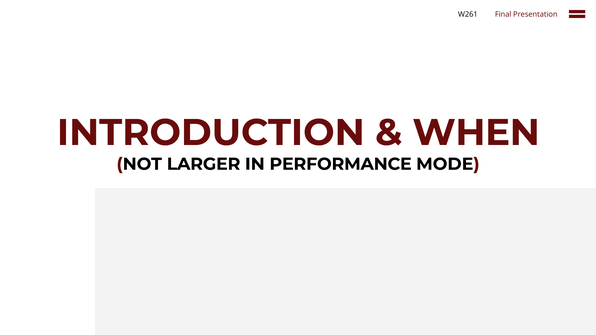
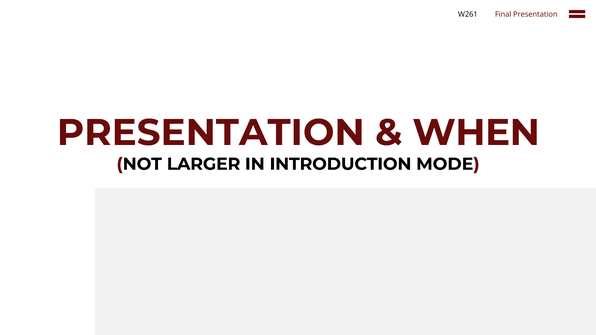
INTRODUCTION at (211, 133): INTRODUCTION -> PRESENTATION
PERFORMANCE: PERFORMANCE -> INTRODUCTION
